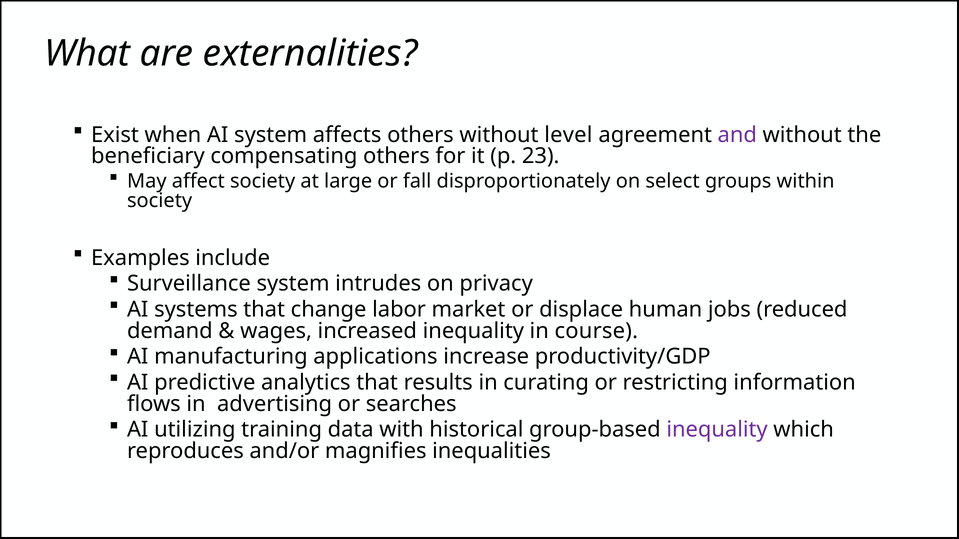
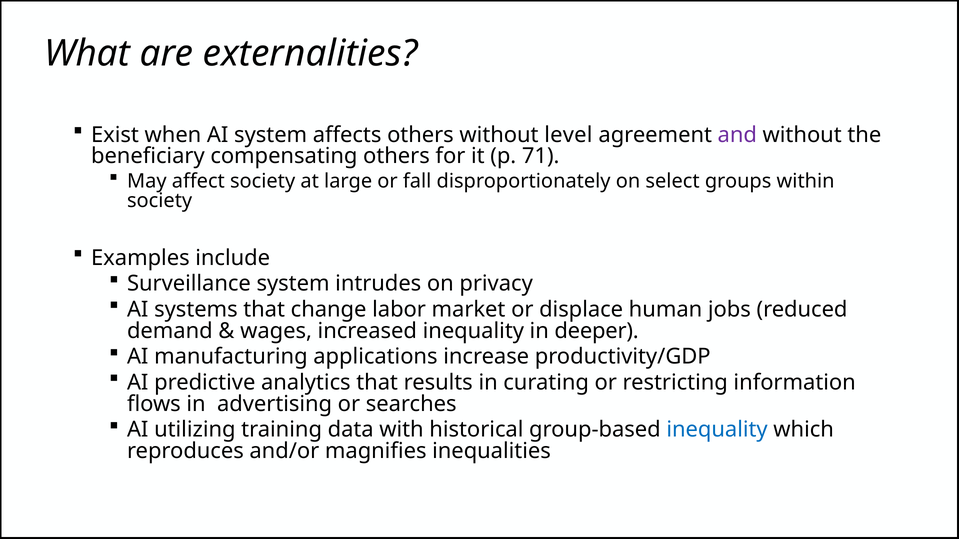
23: 23 -> 71
course: course -> deeper
inequality at (717, 430) colour: purple -> blue
